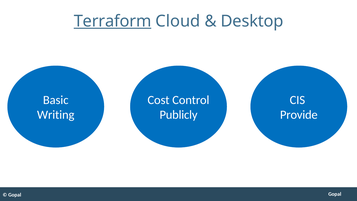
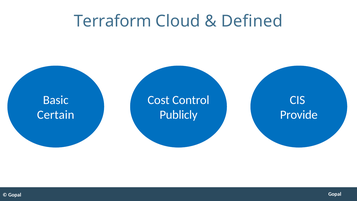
Terraform underline: present -> none
Desktop: Desktop -> Defined
Writing: Writing -> Certain
